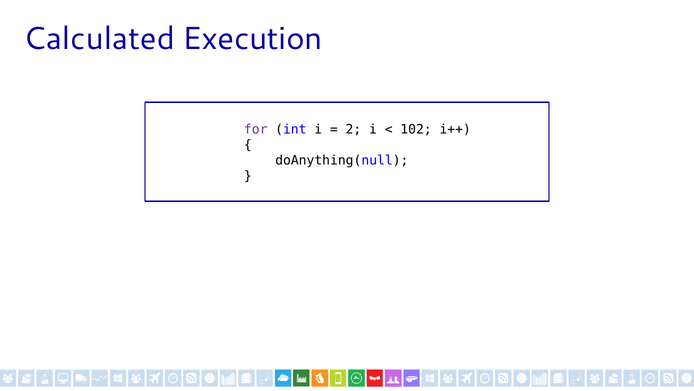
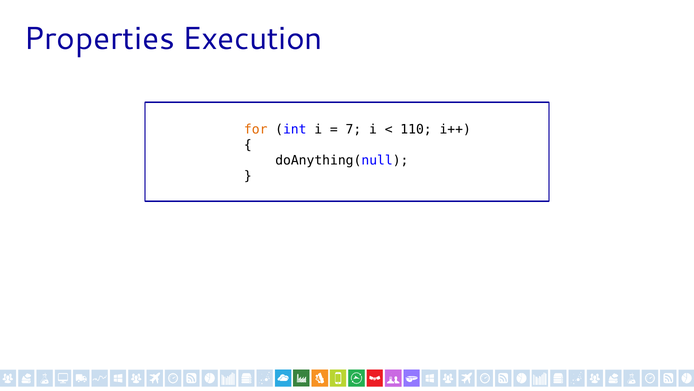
Calculated: Calculated -> Properties
for colour: purple -> orange
2: 2 -> 7
102: 102 -> 110
